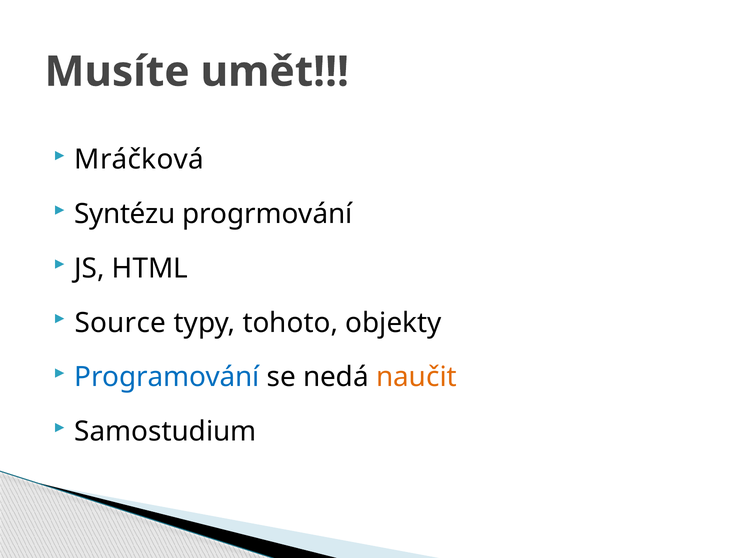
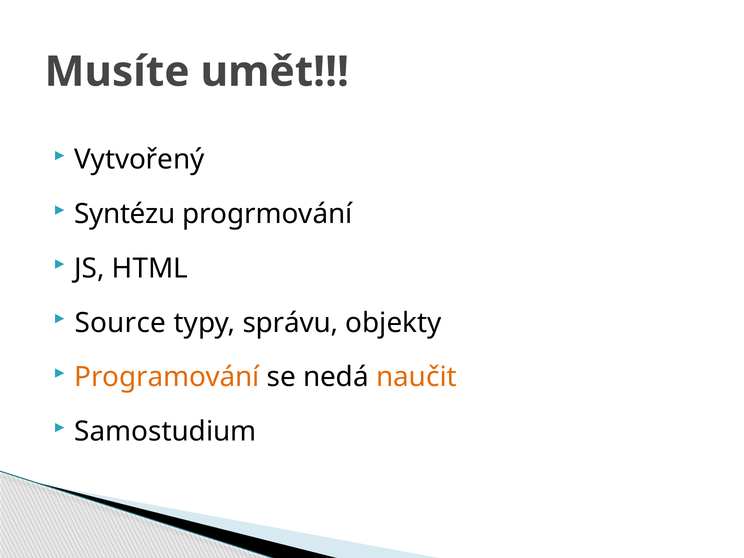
Mráčková: Mráčková -> Vytvořený
tohoto: tohoto -> správu
Programování colour: blue -> orange
